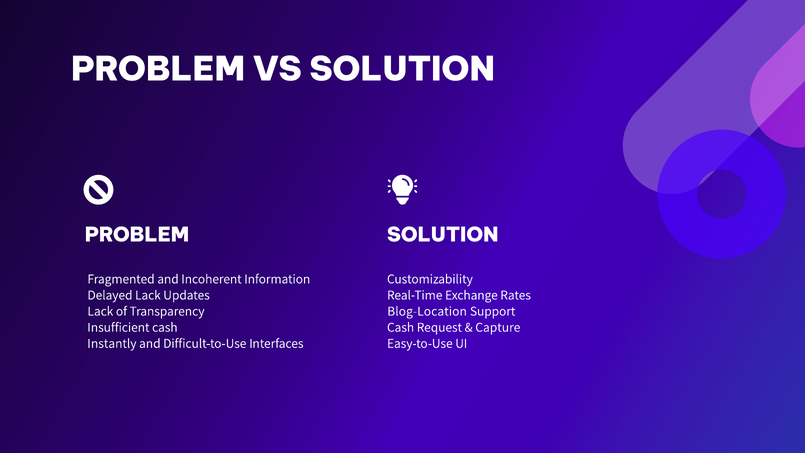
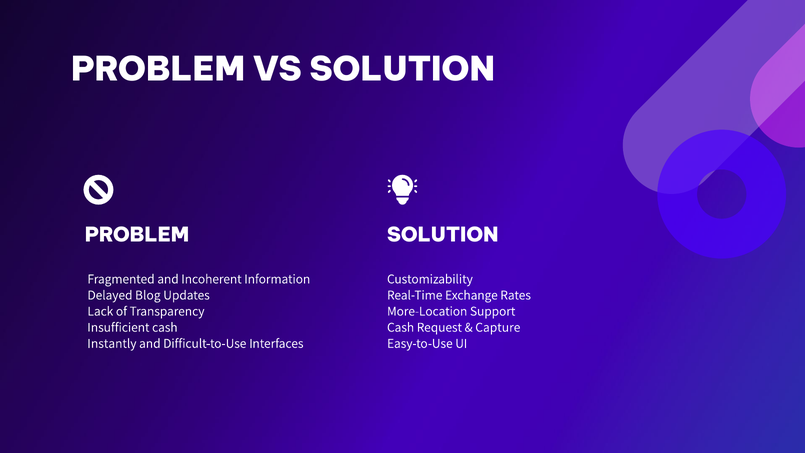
Delayed Lack: Lack -> Blog
Blog-Location: Blog-Location -> More-Location
